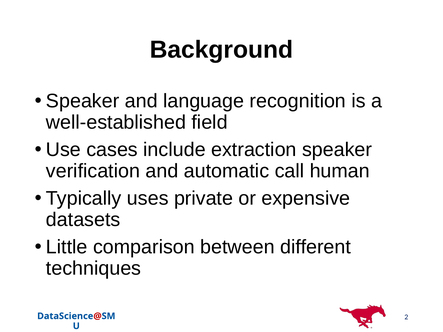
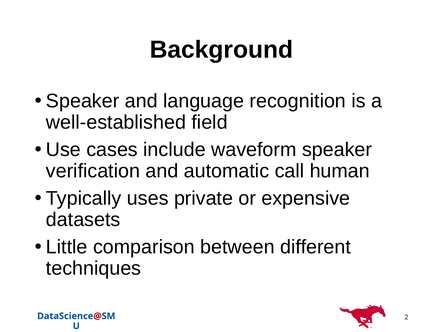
extraction: extraction -> waveform
